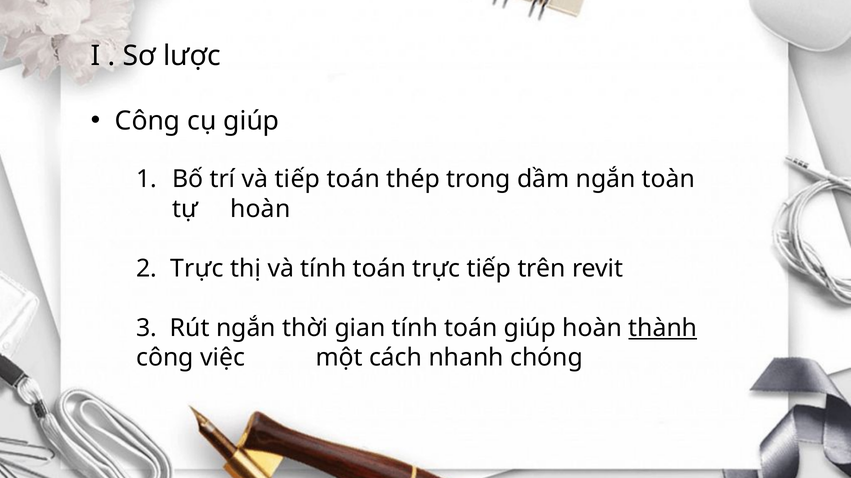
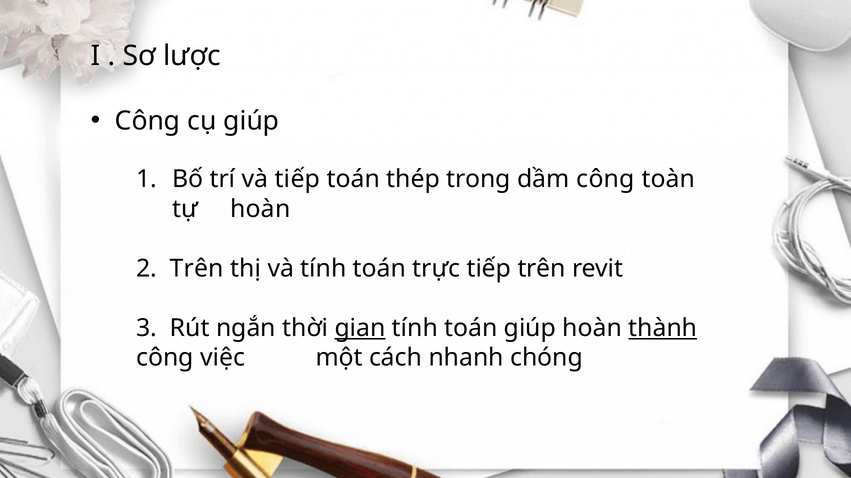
dầm ngắn: ngắn -> công
2 Trực: Trực -> Trên
gian underline: none -> present
